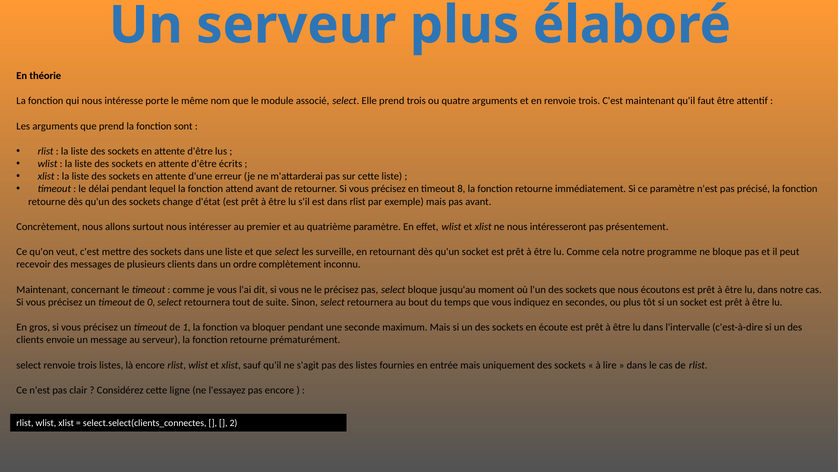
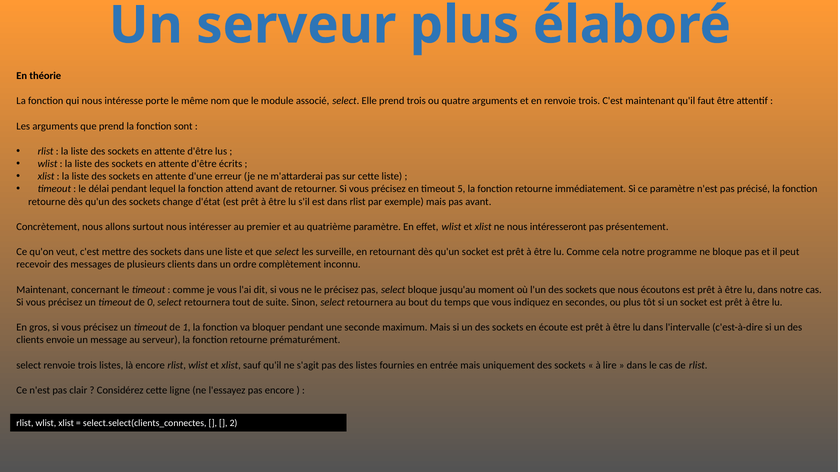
8: 8 -> 5
